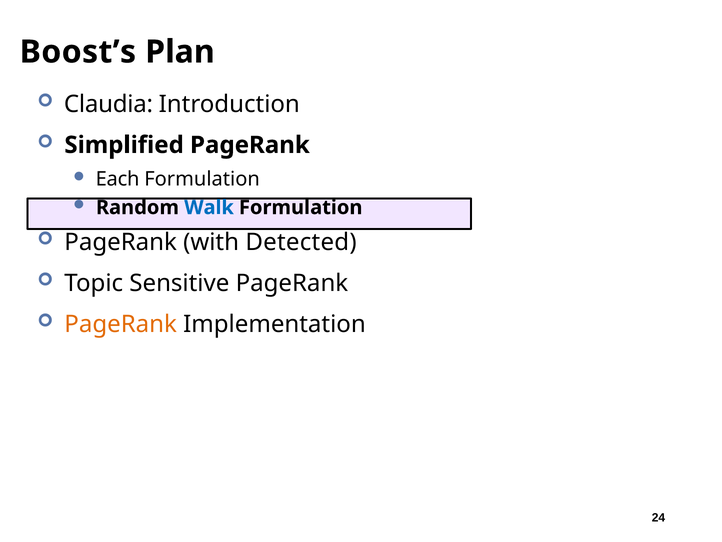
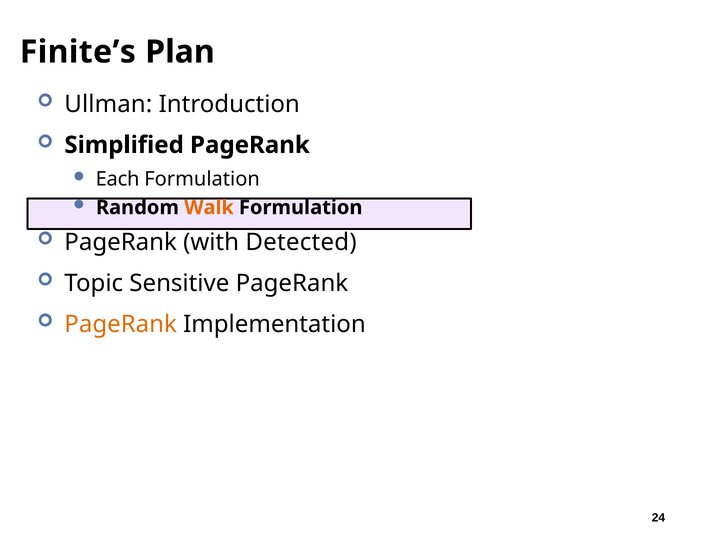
Boost’s: Boost’s -> Finite’s
Claudia: Claudia -> Ullman
Walk colour: blue -> orange
